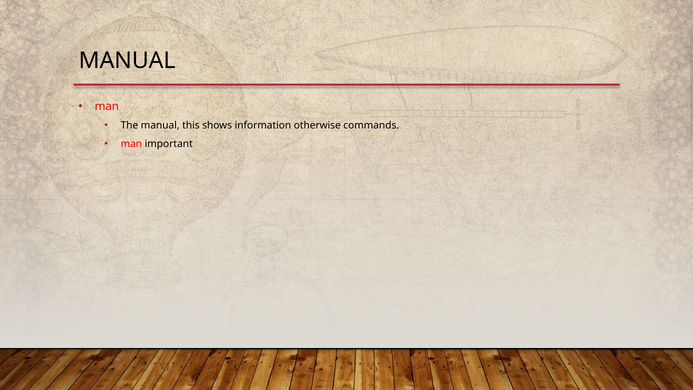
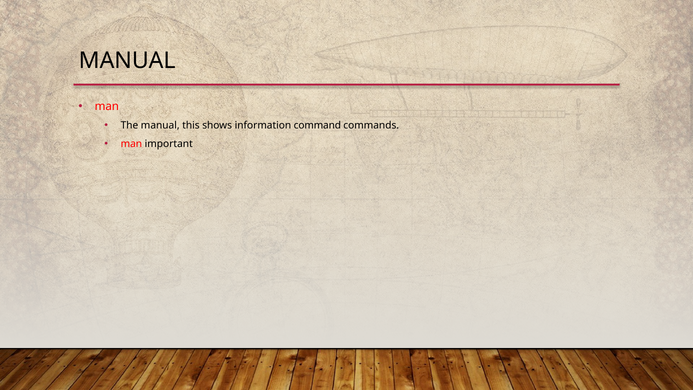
otherwise: otherwise -> command
